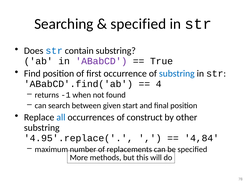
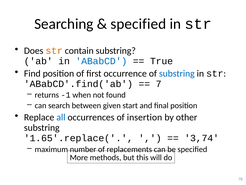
str at (54, 51) colour: blue -> orange
ABabCD colour: purple -> blue
4: 4 -> 7
construct: construct -> insertion
4.95'.replace(: 4.95'.replace( -> 1.65'.replace(
4,84: 4,84 -> 3,74
